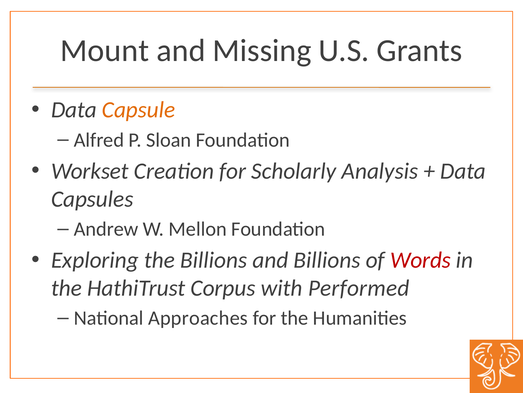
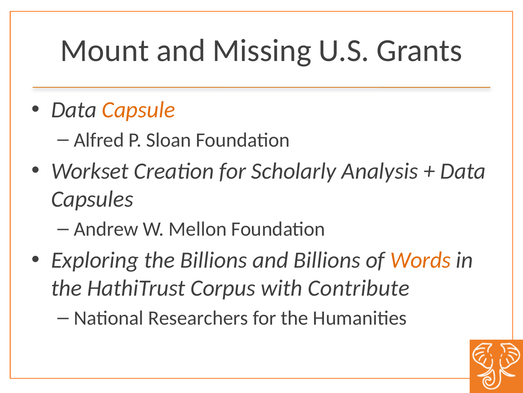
Words colour: red -> orange
Performed: Performed -> Contribute
Approaches: Approaches -> Researchers
